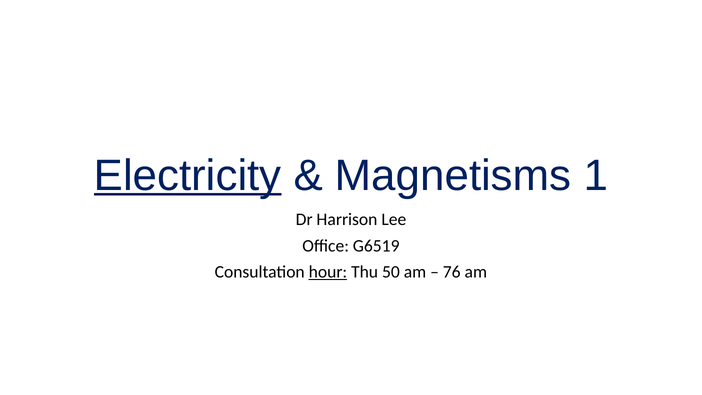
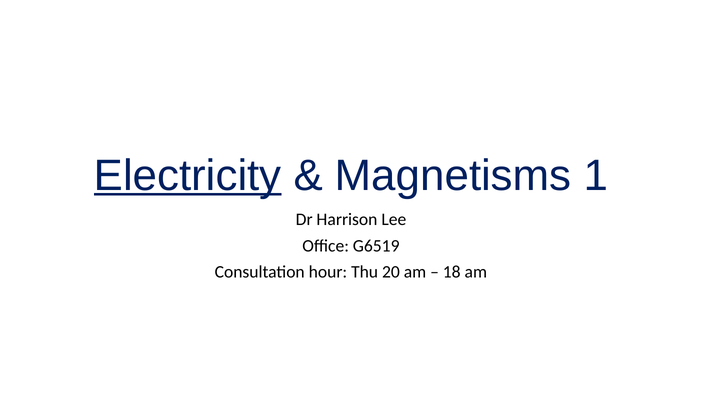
hour underline: present -> none
50: 50 -> 20
76: 76 -> 18
